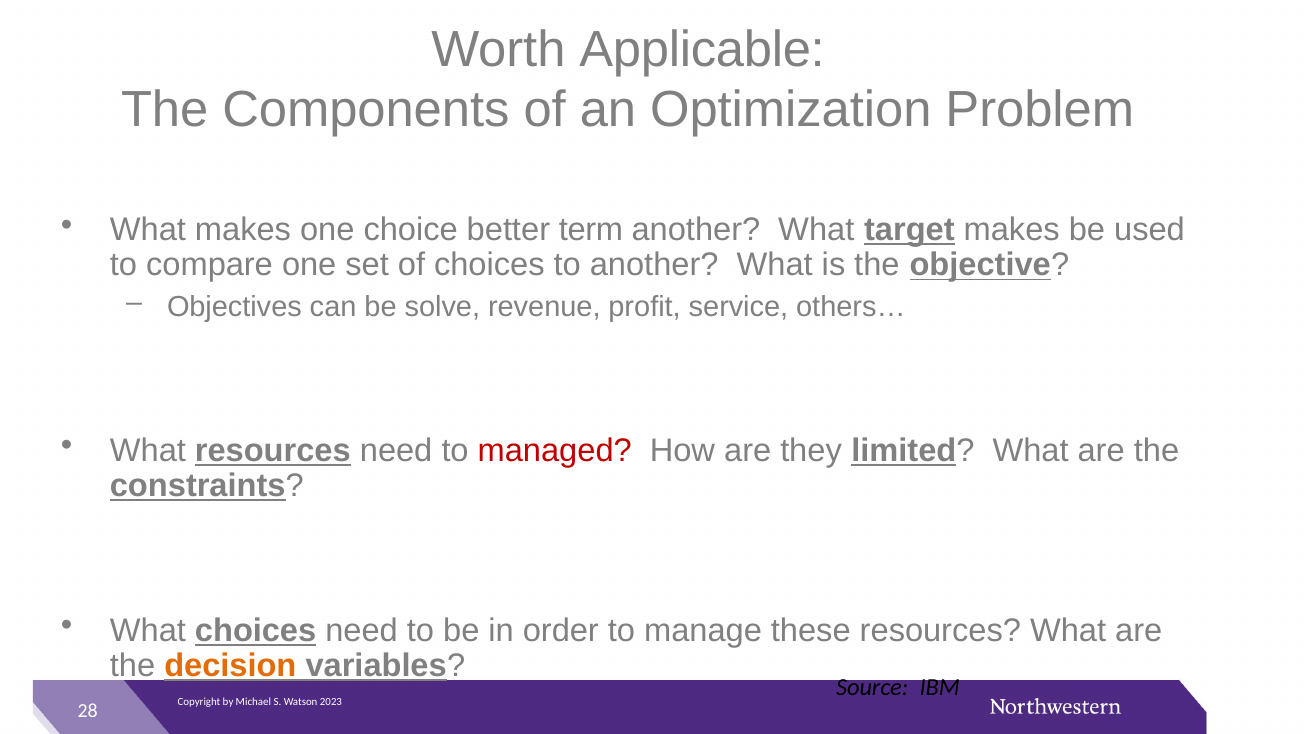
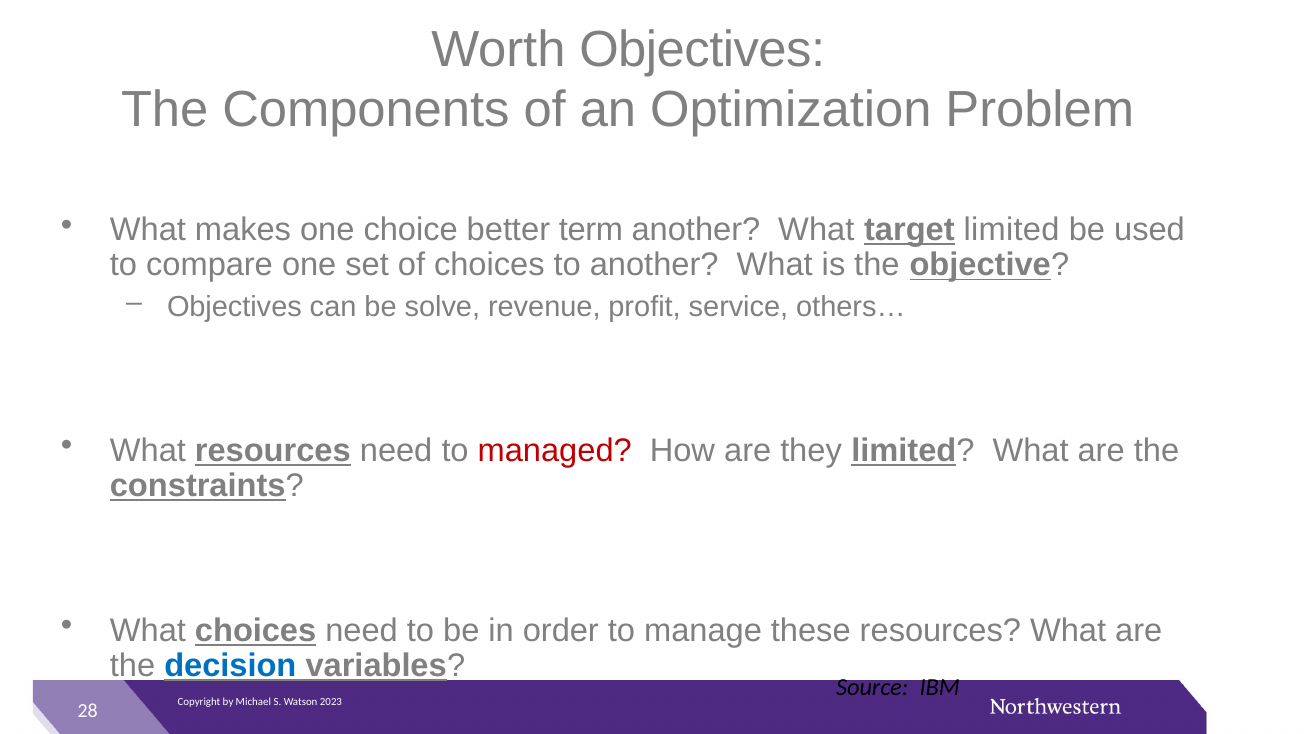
Worth Applicable: Applicable -> Objectives
target makes: makes -> limited
decision colour: orange -> blue
